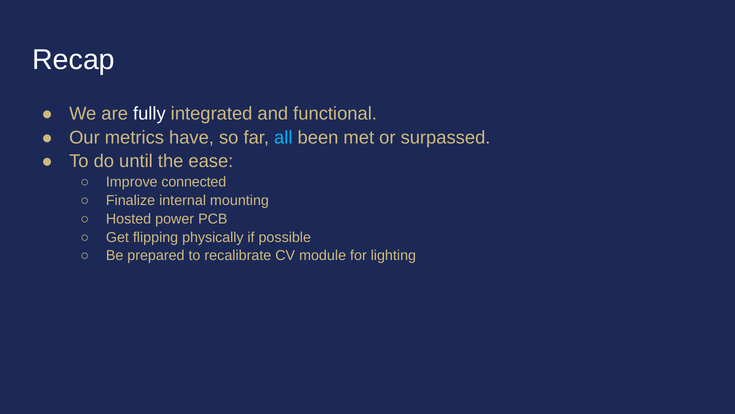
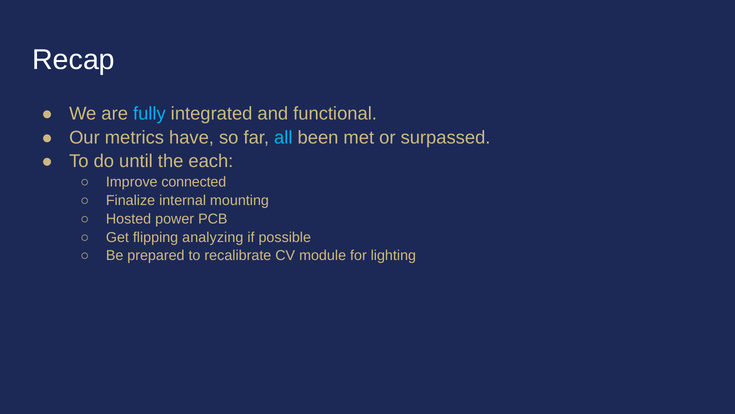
fully colour: white -> light blue
ease: ease -> each
physically: physically -> analyzing
